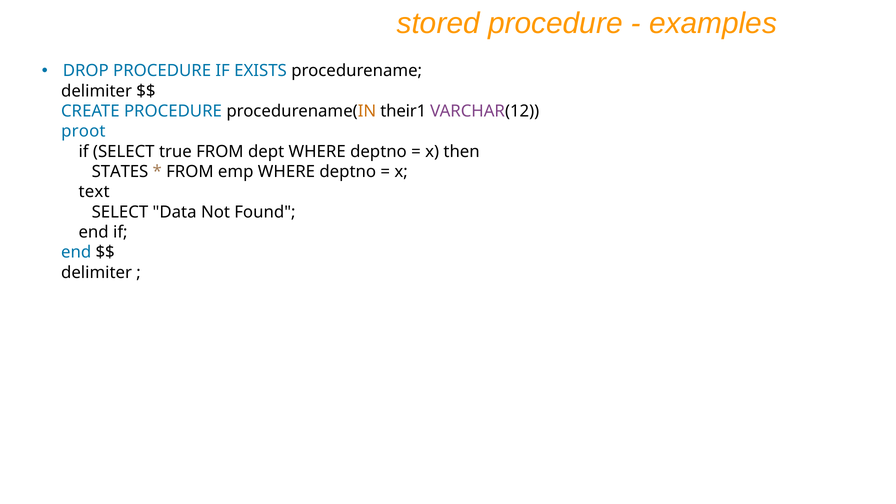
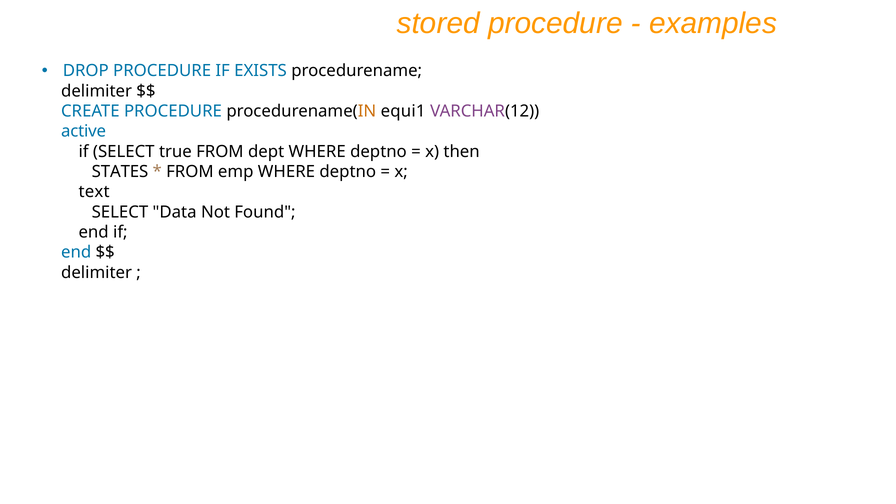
their1: their1 -> equi1
proot: proot -> active
